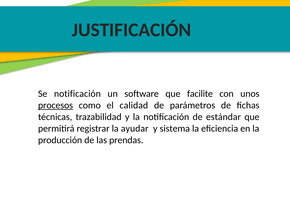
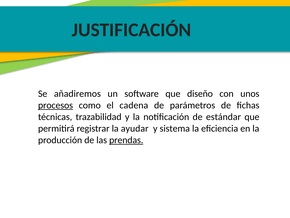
Se notificación: notificación -> añadiremos
facilite: facilite -> diseño
calidad: calidad -> cadena
prendas underline: none -> present
